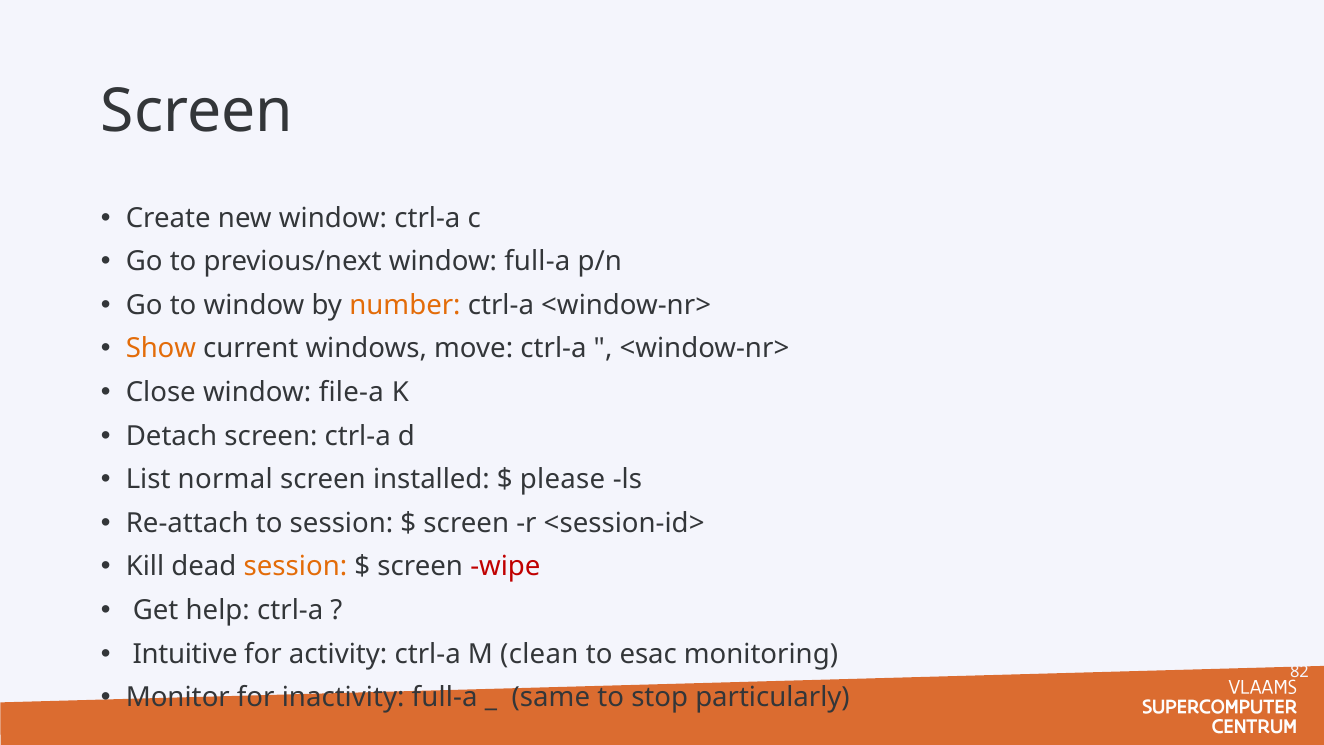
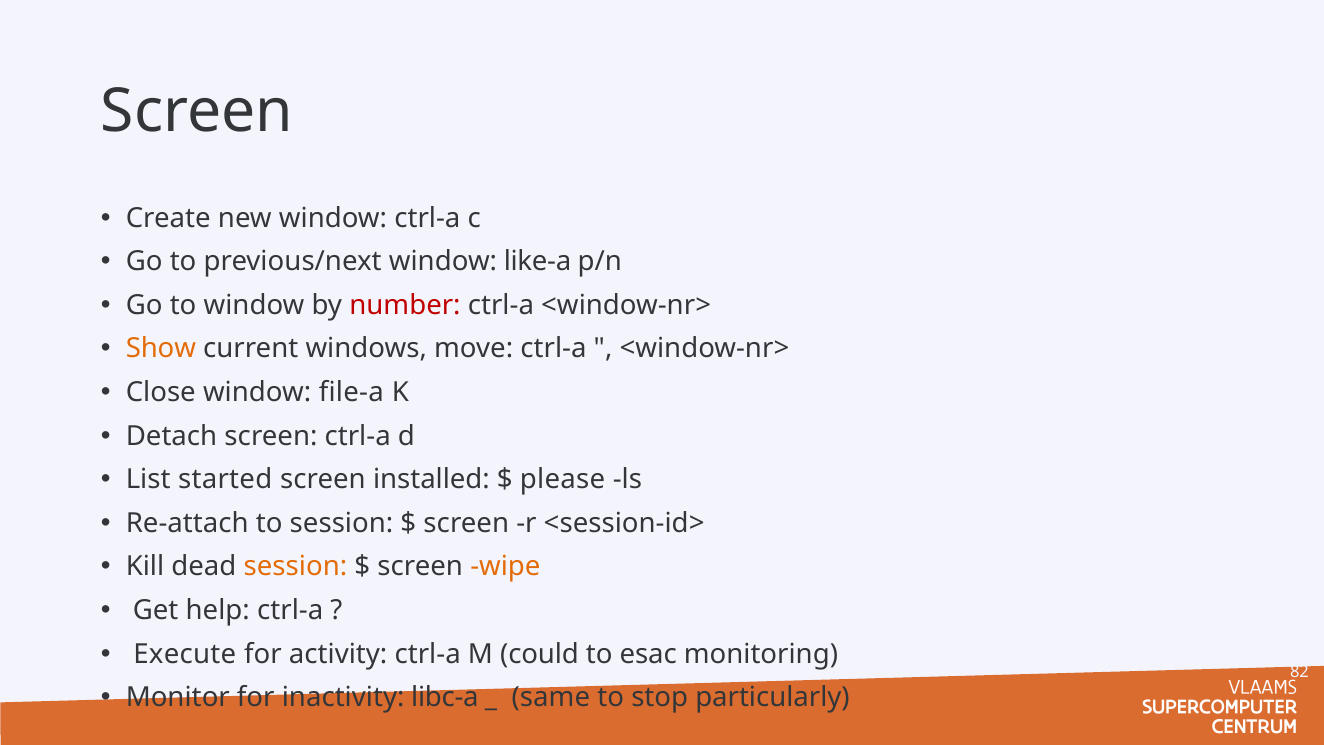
window full-a: full-a -> like-a
number colour: orange -> red
normal: normal -> started
wipe colour: red -> orange
Intuitive: Intuitive -> Execute
clean: clean -> could
inactivity full-a: full-a -> libc-a
